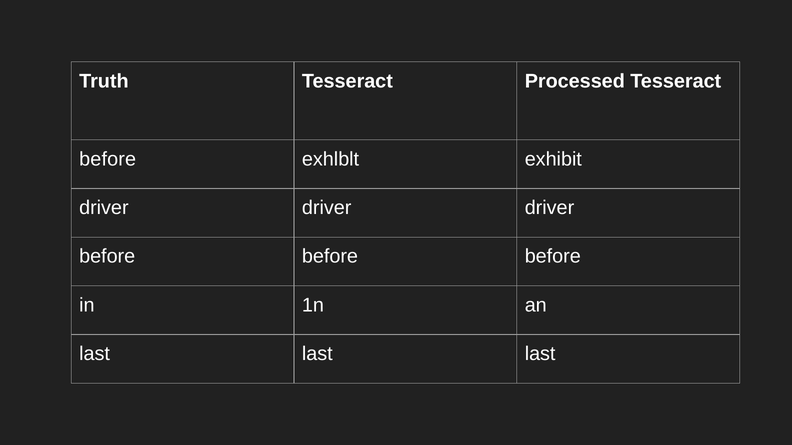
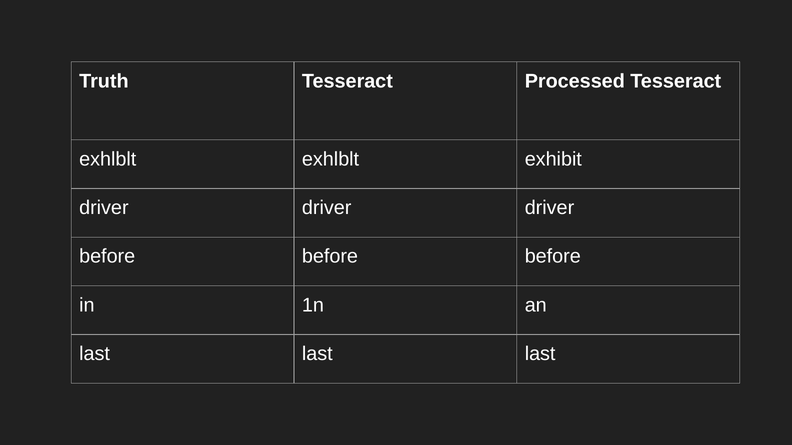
before at (108, 159): before -> exhlblt
